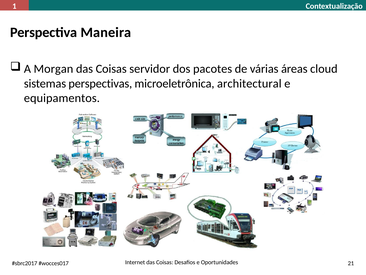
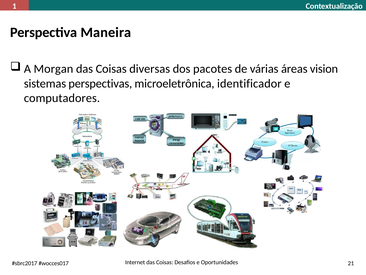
servidor: servidor -> diversas
cloud: cloud -> vision
architectural: architectural -> identificador
equipamentos: equipamentos -> computadores
